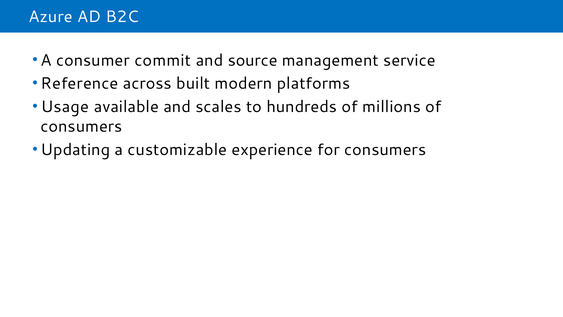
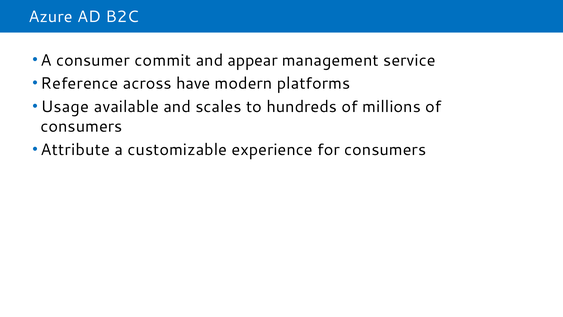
source: source -> appear
built: built -> have
Updating: Updating -> Attribute
